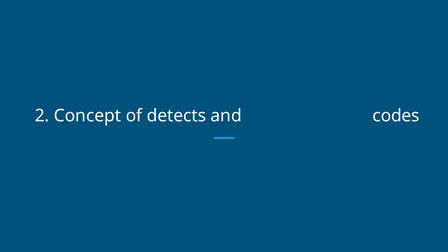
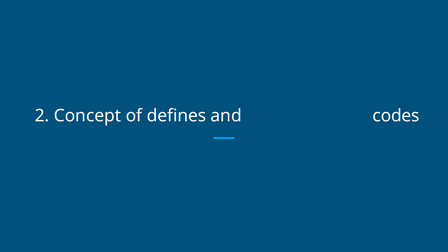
detects: detects -> defines
